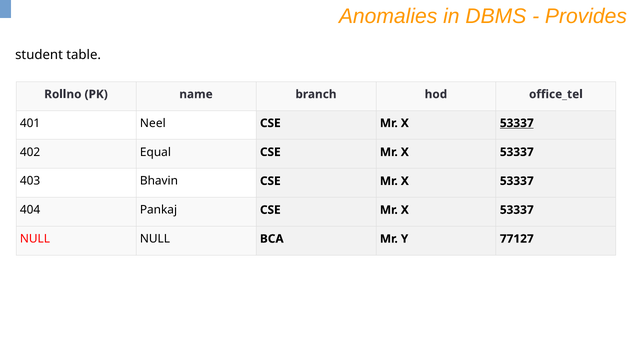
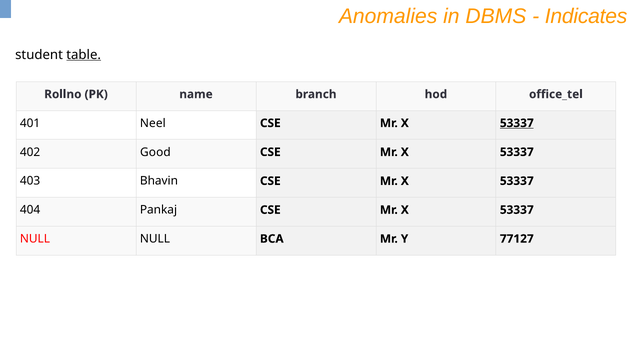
Provides: Provides -> Indicates
table underline: none -> present
Equal: Equal -> Good
